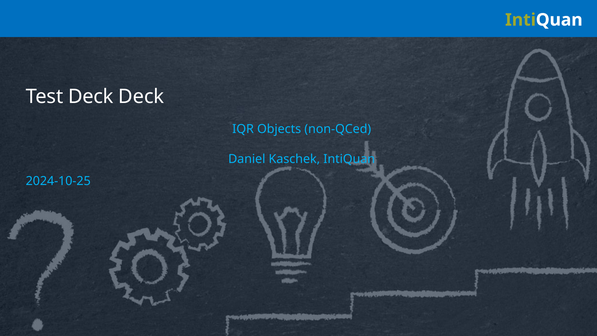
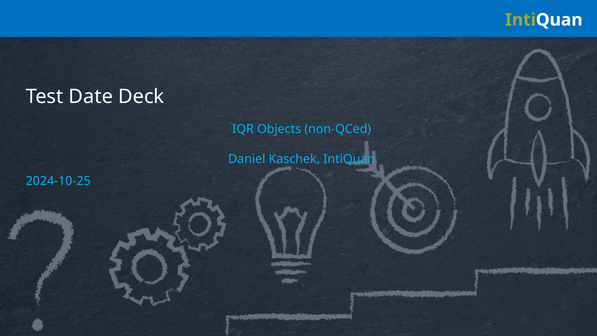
Test Deck: Deck -> Date
